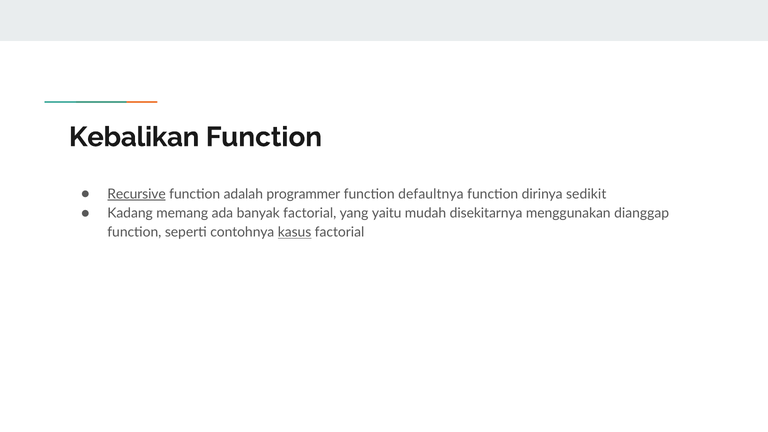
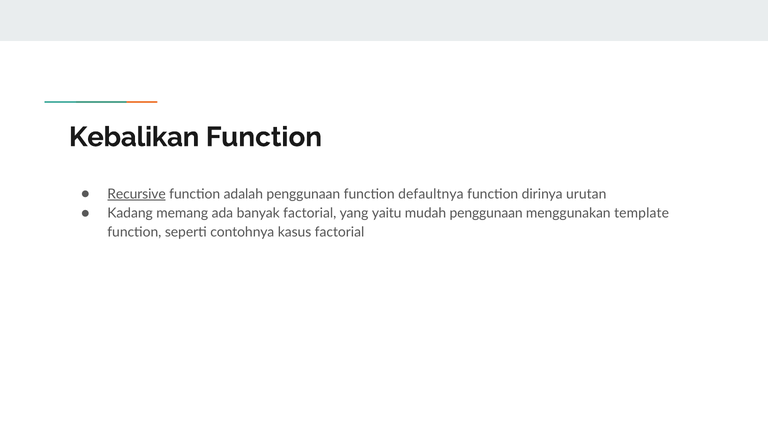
adalah programmer: programmer -> penggunaan
sedikit: sedikit -> urutan
mudah disekitarnya: disekitarnya -> penggunaan
dianggap: dianggap -> template
kasus underline: present -> none
